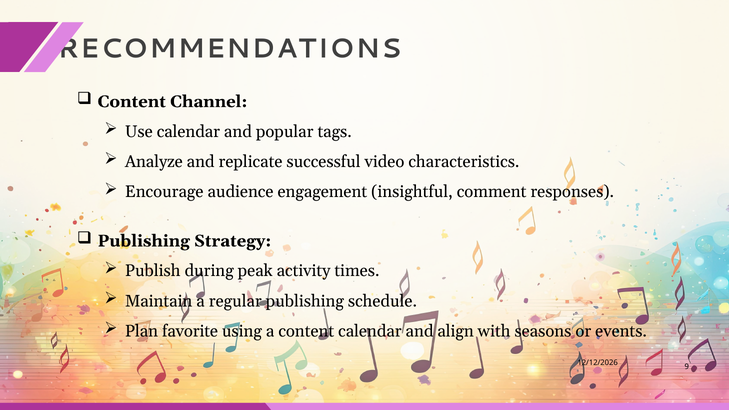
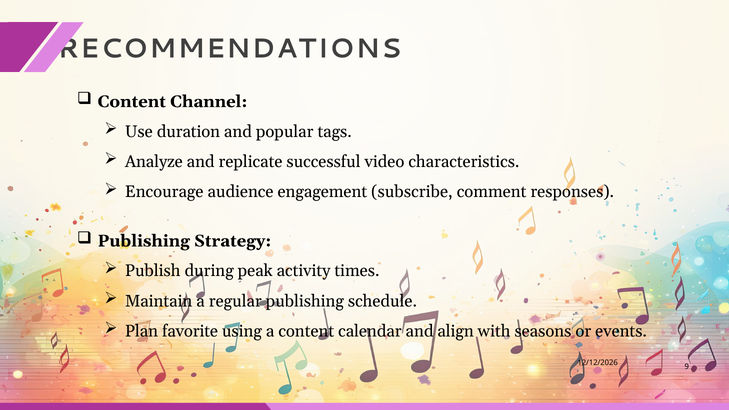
Use calendar: calendar -> duration
insightful: insightful -> subscribe
